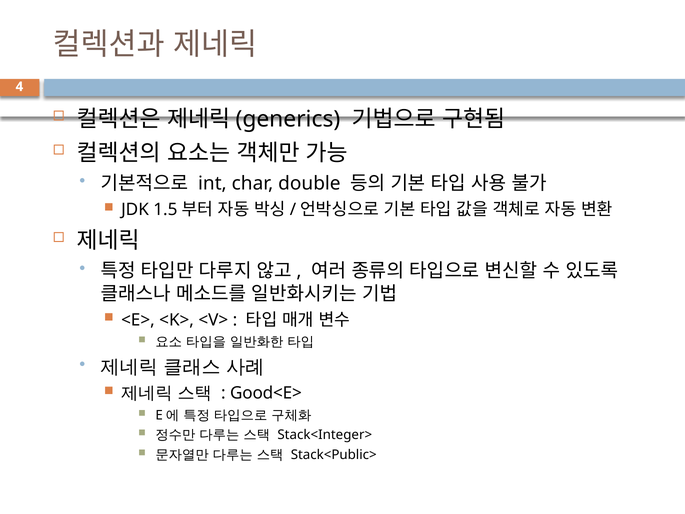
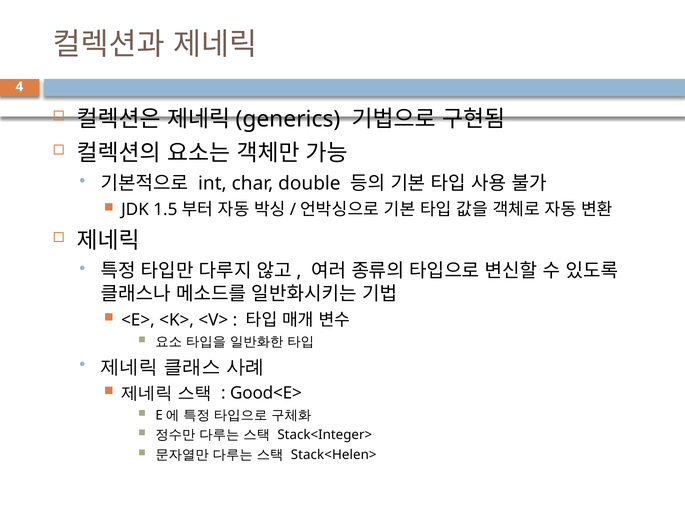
Stack<Public>: Stack<Public> -> Stack<Helen>
